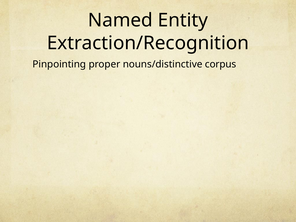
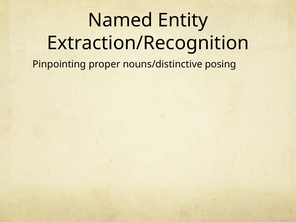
corpus: corpus -> posing
